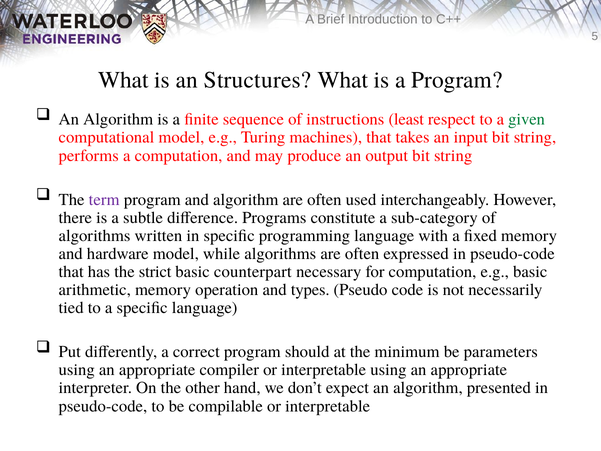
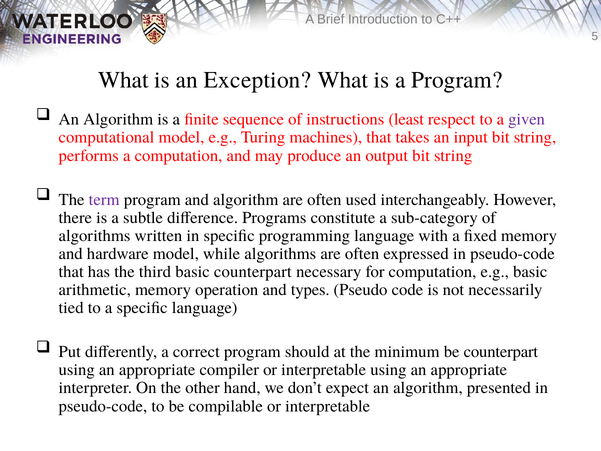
Structures: Structures -> Exception
given colour: green -> purple
strict: strict -> third
be parameters: parameters -> counterpart
